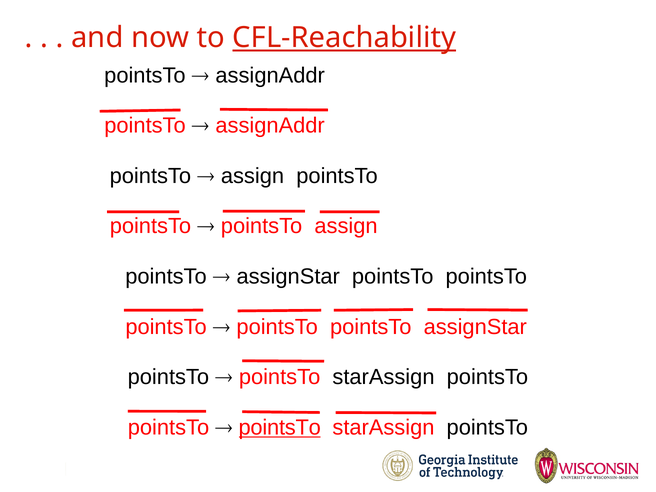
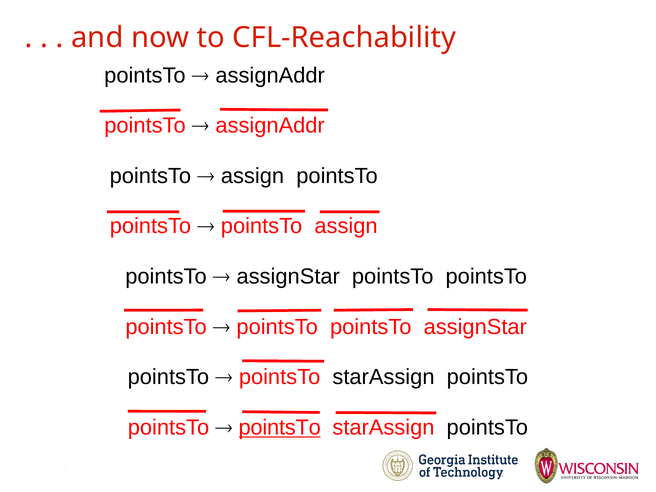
CFL-Reachability underline: present -> none
